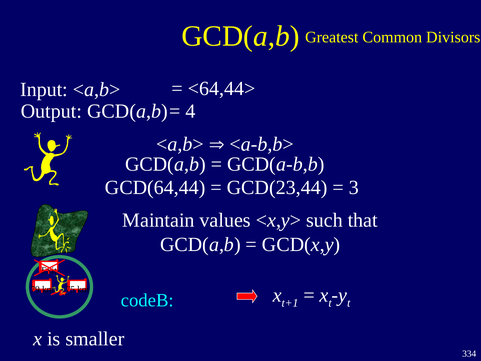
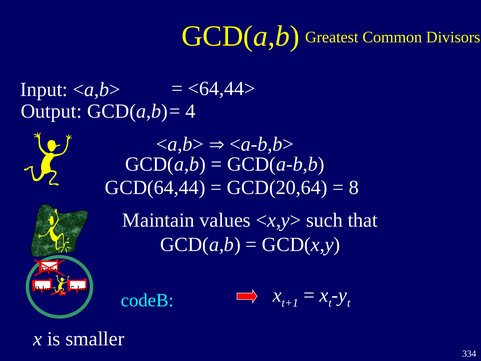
GCD(23,44: GCD(23,44 -> GCD(20,64
3: 3 -> 8
